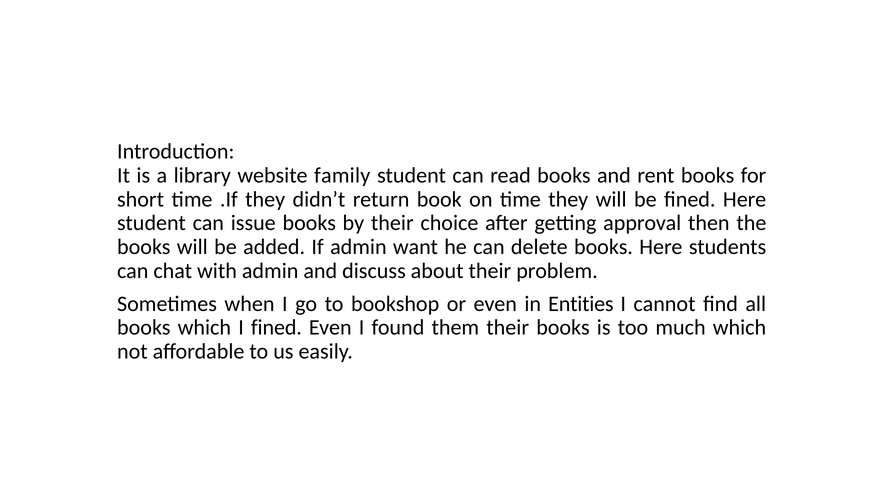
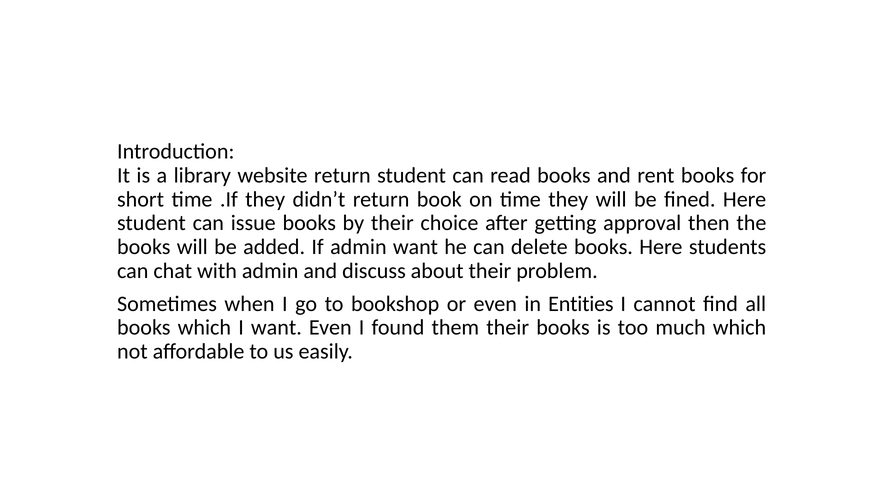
website family: family -> return
I fined: fined -> want
